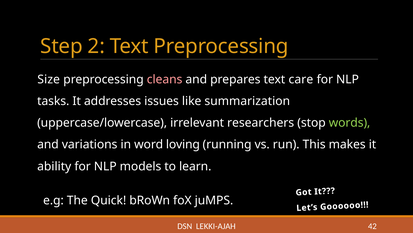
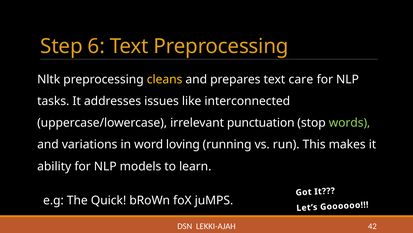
2: 2 -> 6
Size: Size -> Nltk
cleans colour: pink -> yellow
summarization: summarization -> interconnected
researchers: researchers -> punctuation
